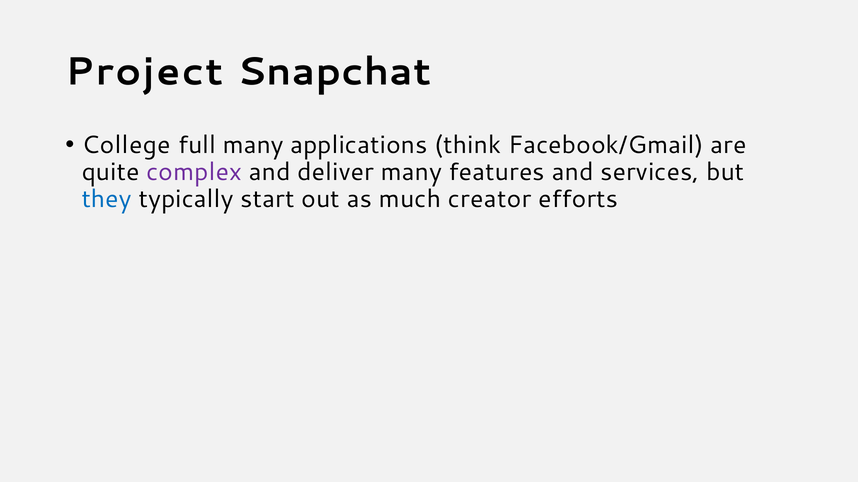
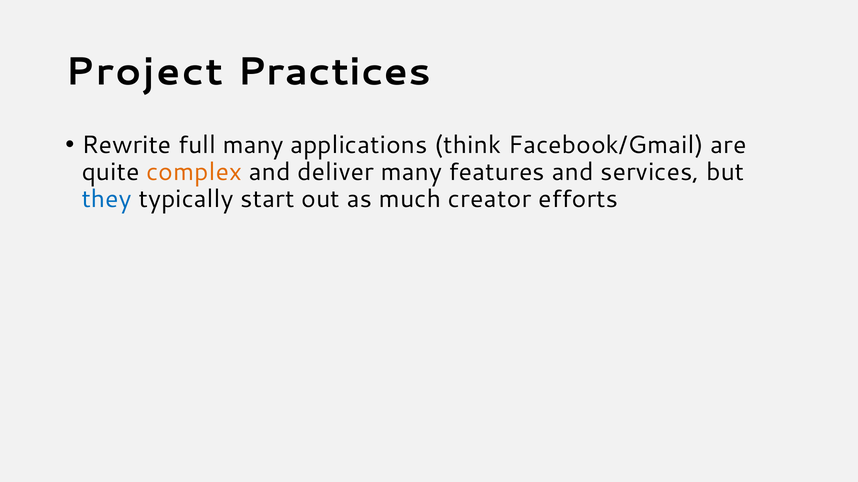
Snapchat: Snapchat -> Practices
College: College -> Rewrite
complex colour: purple -> orange
